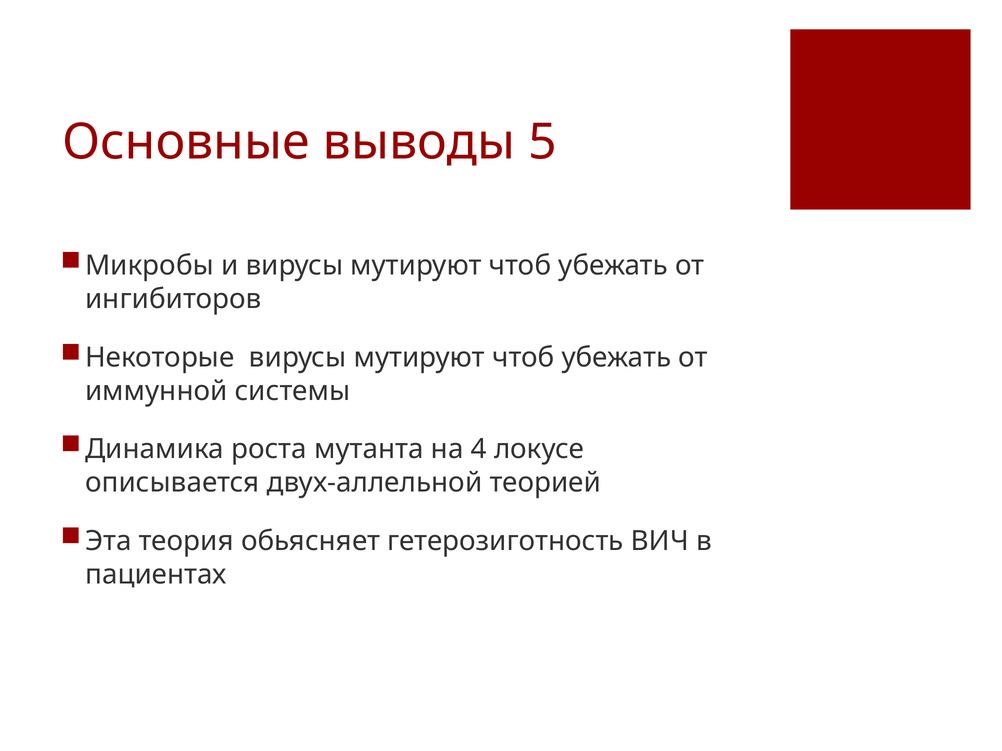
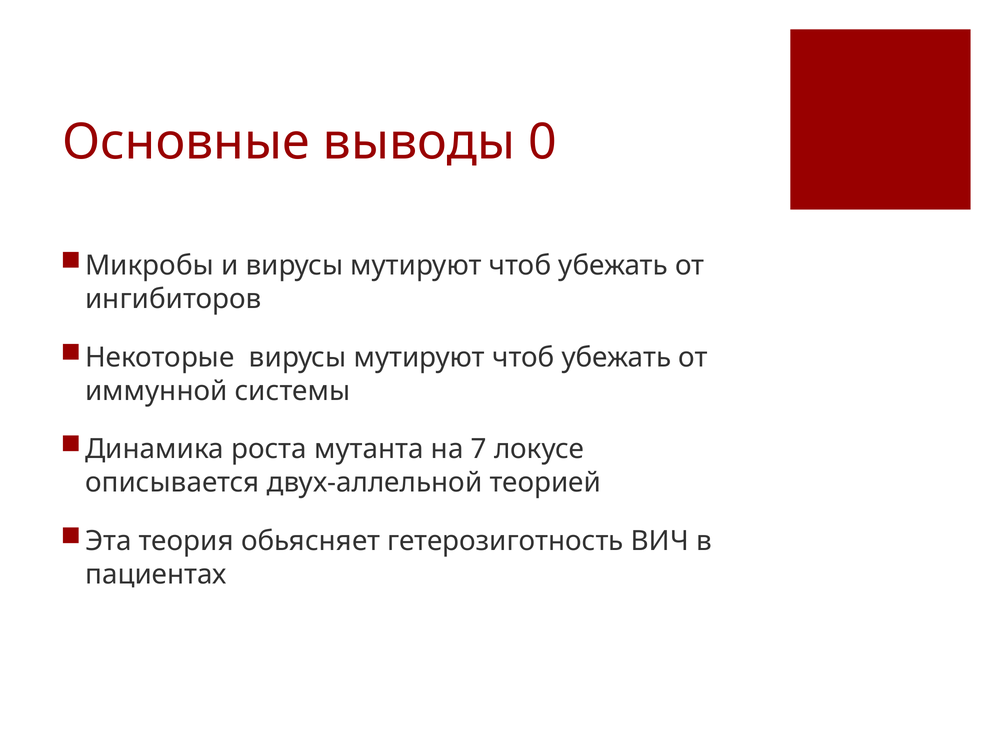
5: 5 -> 0
4: 4 -> 7
